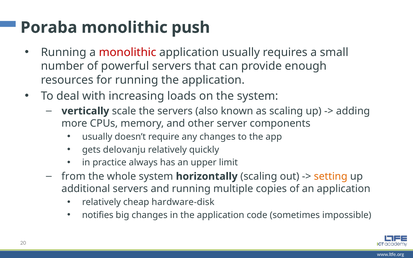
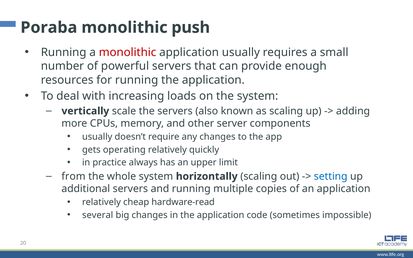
delovanju: delovanju -> operating
setting colour: orange -> blue
hardware-disk: hardware-disk -> hardware-read
notifies: notifies -> several
